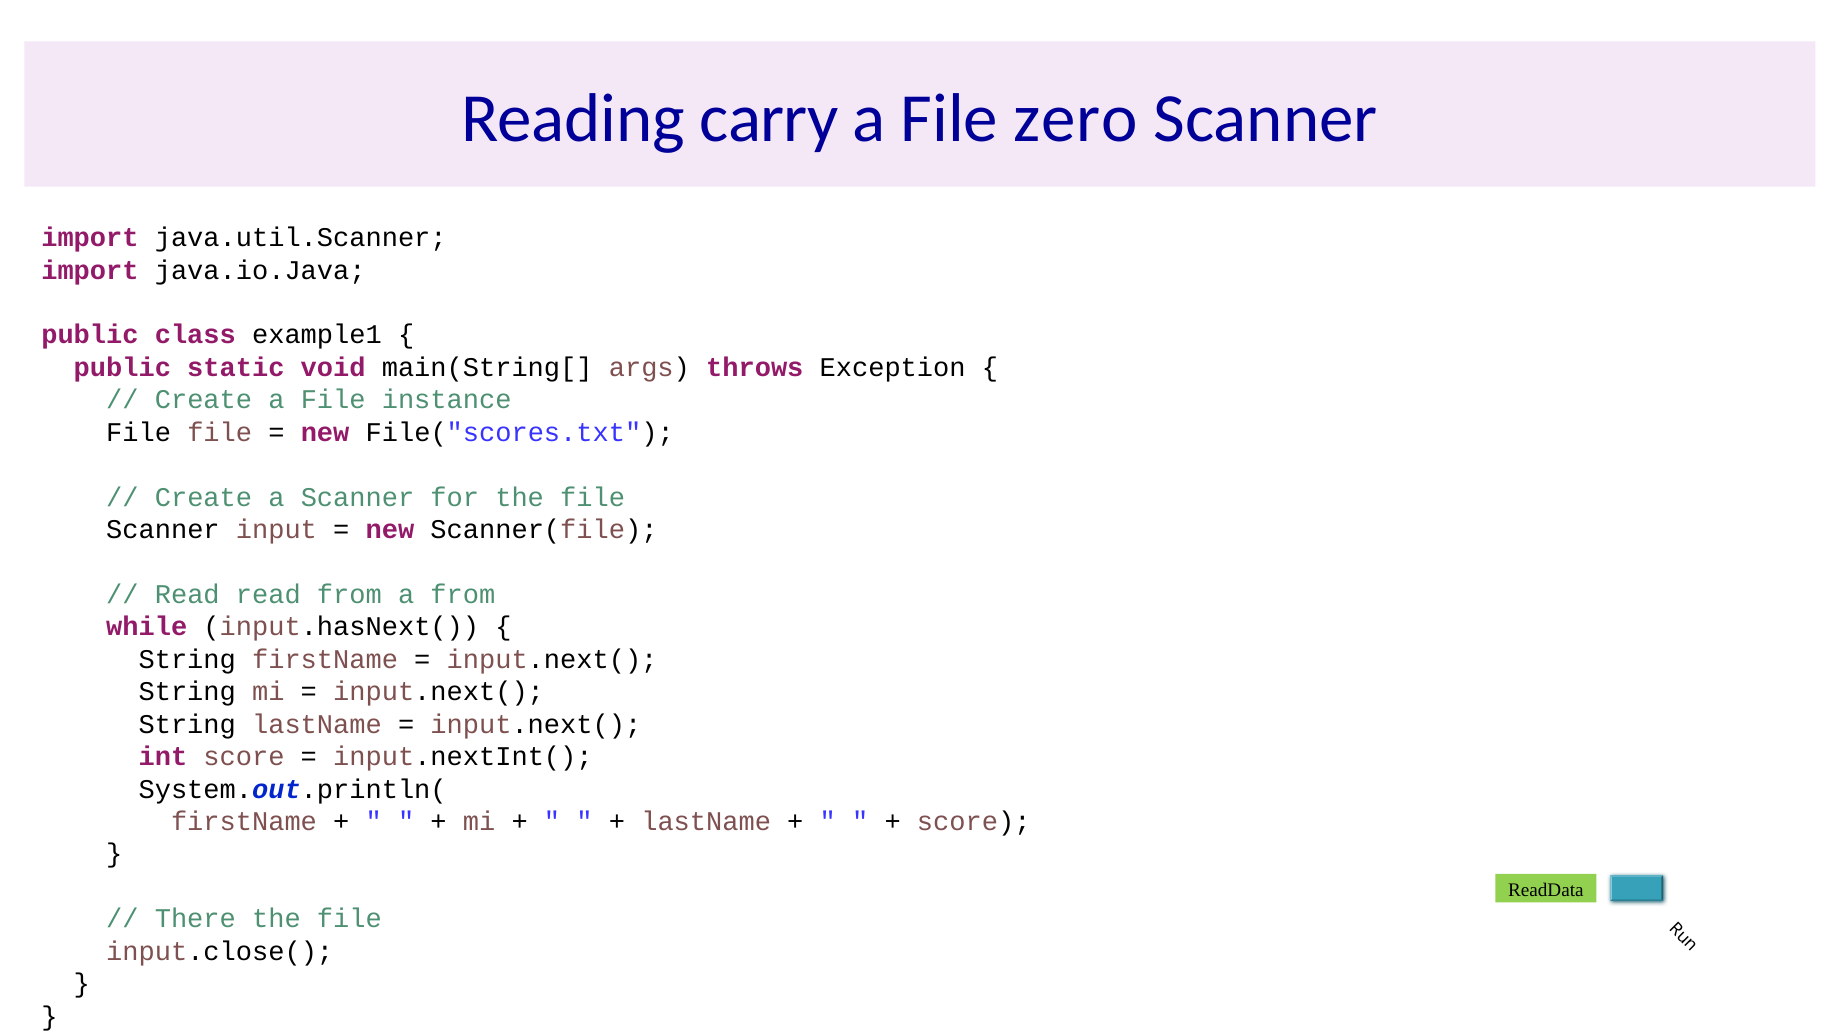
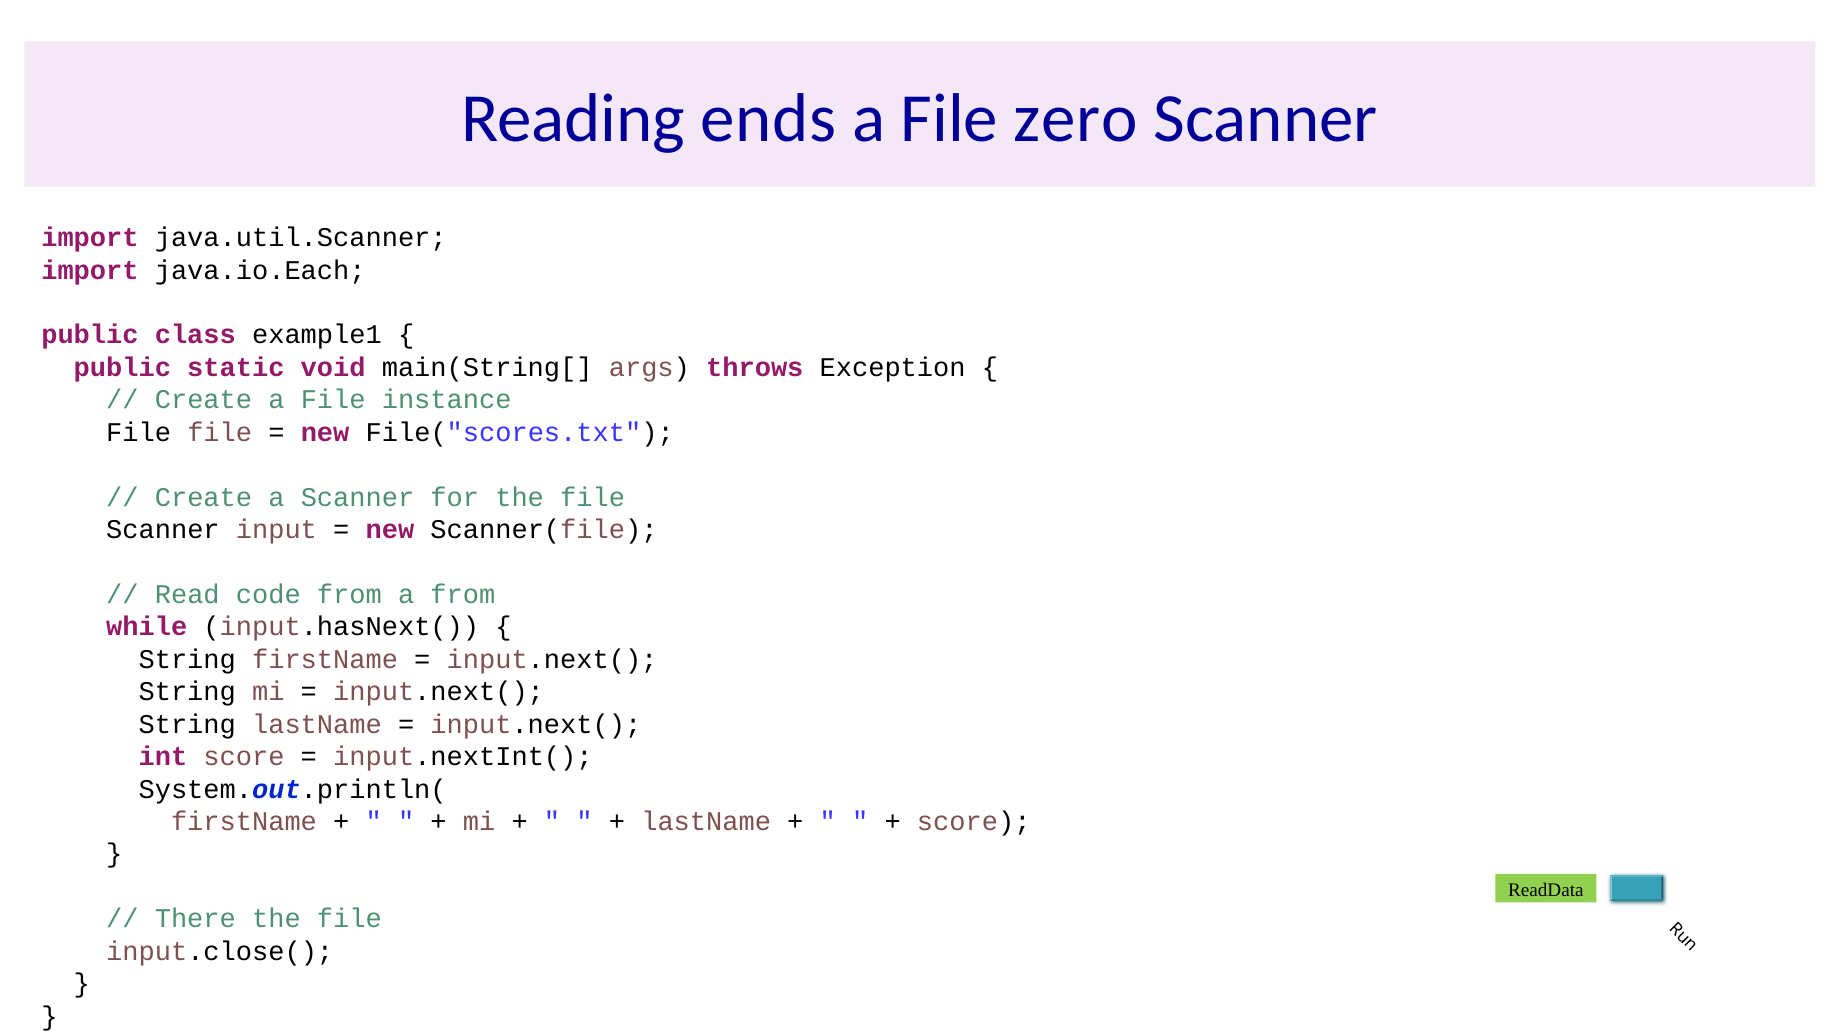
carry: carry -> ends
java.io.Java: java.io.Java -> java.io.Each
Read read: read -> code
